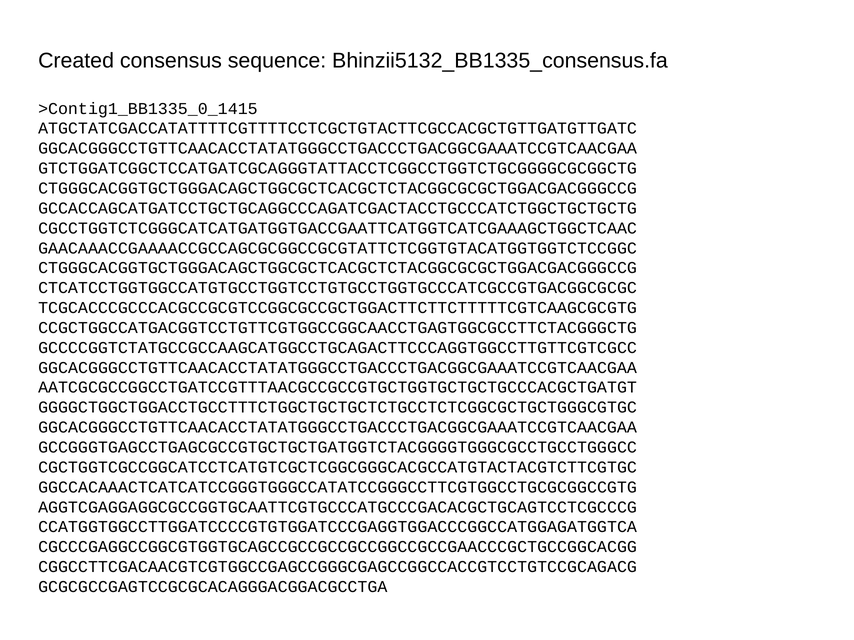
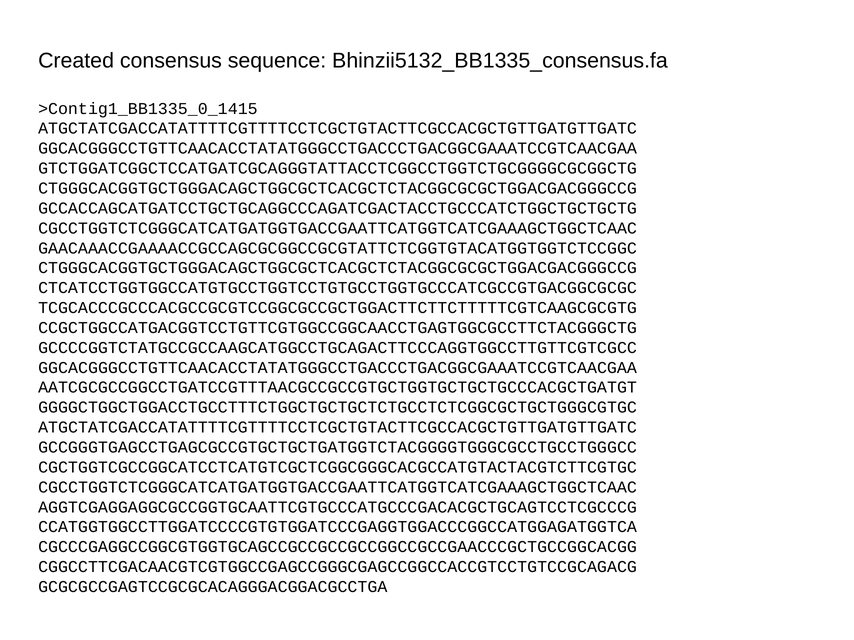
GGCACGGGCCTGTTCAACACCTATATGGGCCTGACCCTGACGGCGAAATCCGTCAACGAA at (338, 428): GGCACGGGCCTGTTCAACACCTATATGGGCCTGACCCTGACGGCGAAATCCGTCAACGAA -> ATGCTATCGACCATATTTTCGTTTTCCTCGCTGTACTTCGCCACGCTGTTGATGTTGATC
GGCCACAAACTCATCATCCGGGTGGGCCATATCCGGGCCTTCGTGGCCTGCGCGGCCGTG at (338, 487): GGCCACAAACTCATCATCCGGGTGGGCCATATCCGGGCCTTCGTGGCCTGCGCGGCCGTG -> CGCCTGGTCTCGGGCATCATGATGGTGACCGAATTCATGGTCATCGAAAGCTGGCTCAAC
